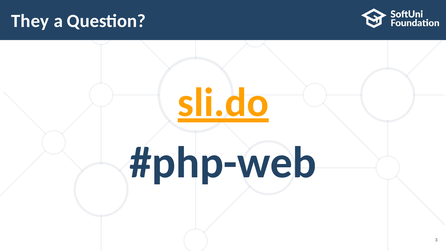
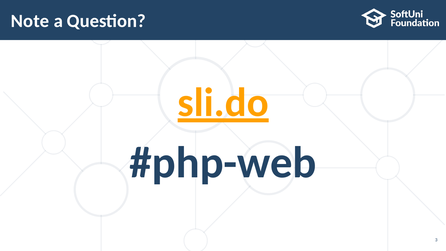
They: They -> Note
